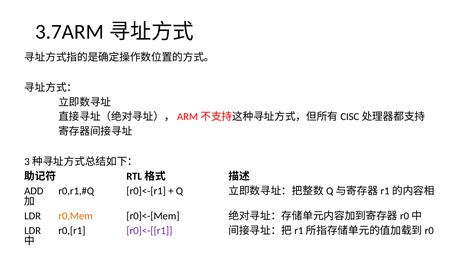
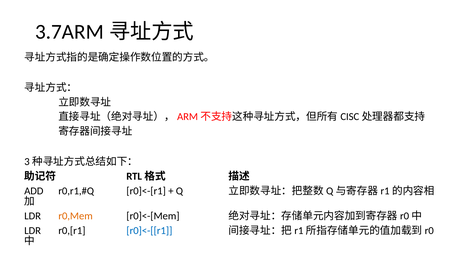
r0]<-[[r1 colour: purple -> blue
